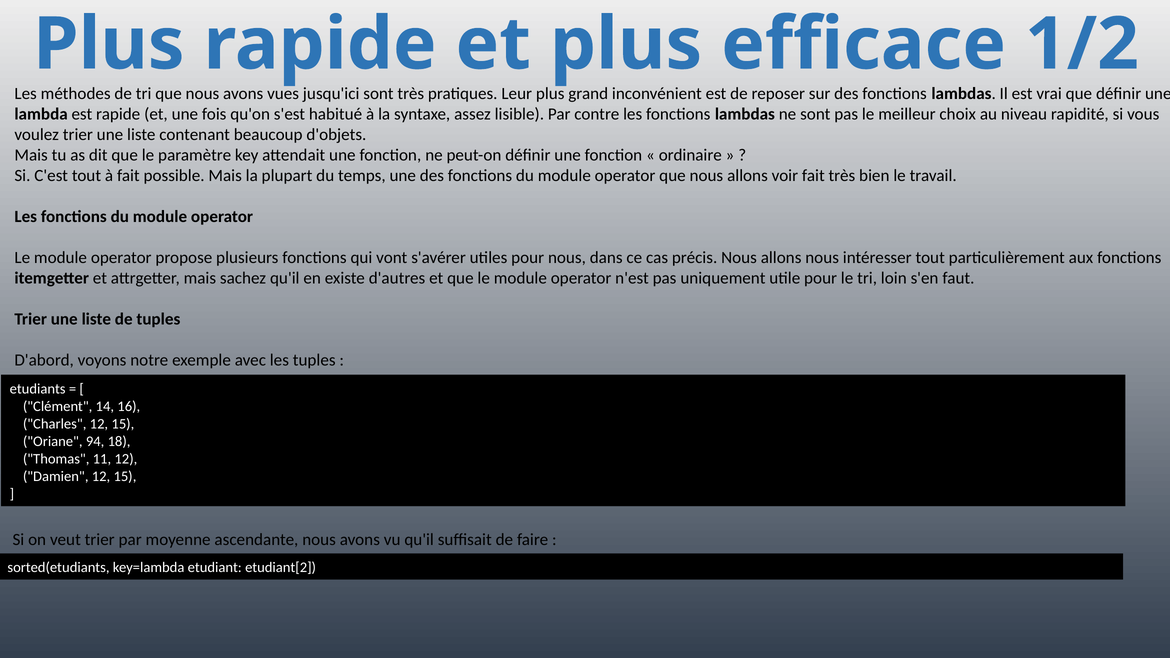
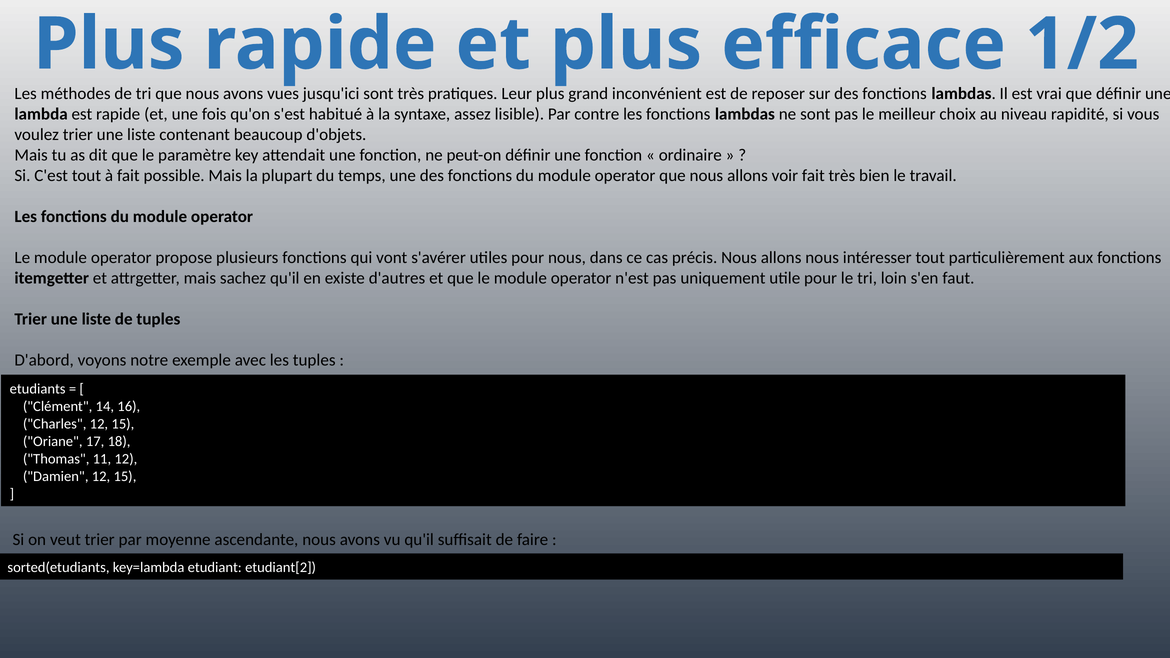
94: 94 -> 17
